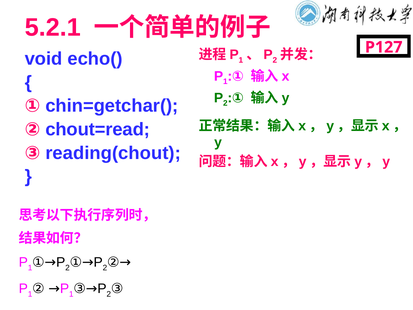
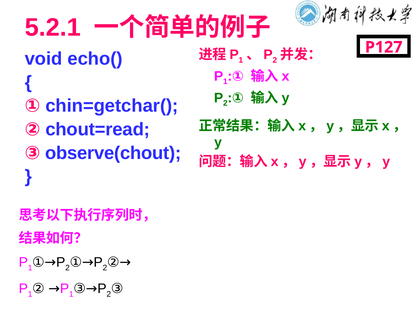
reading(chout: reading(chout -> observe(chout
